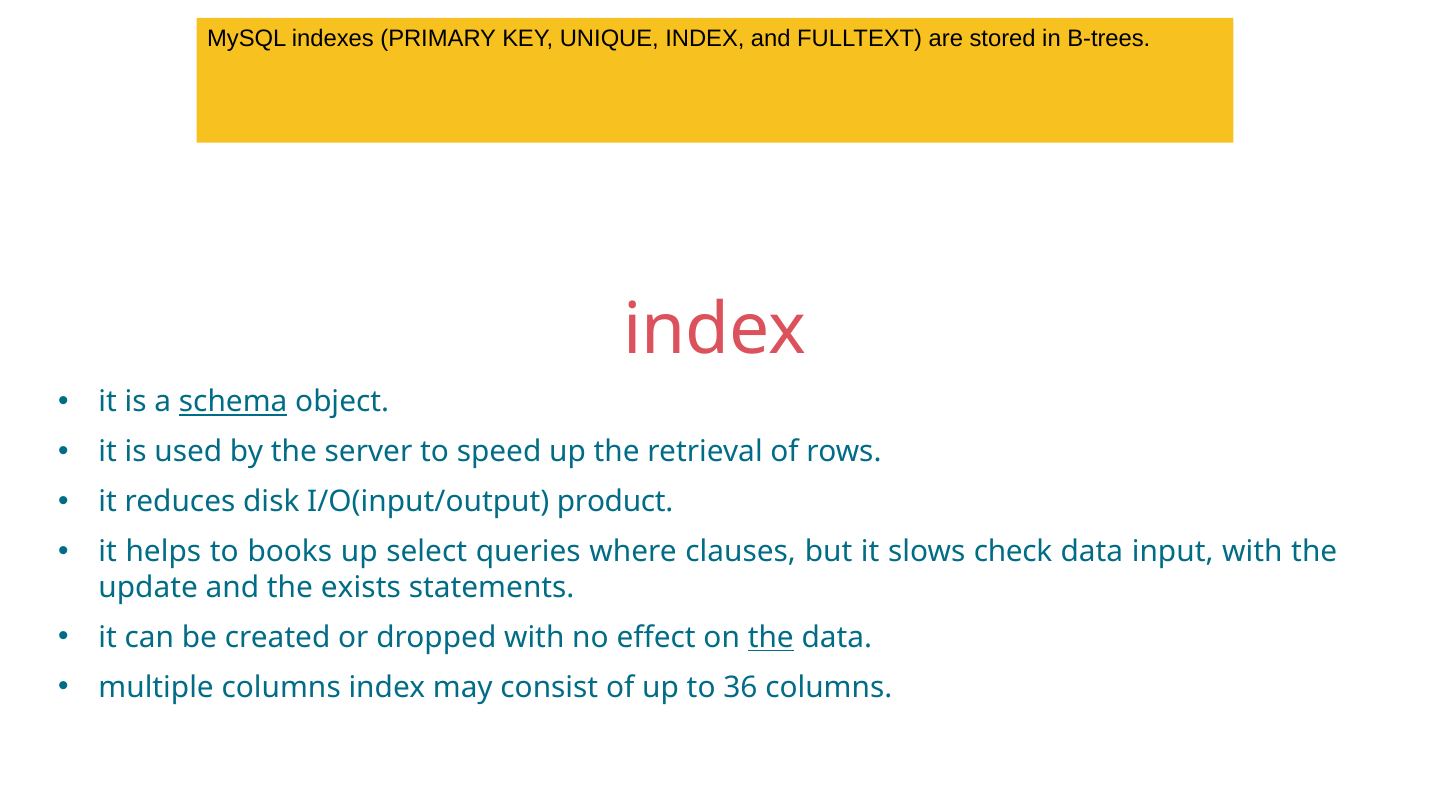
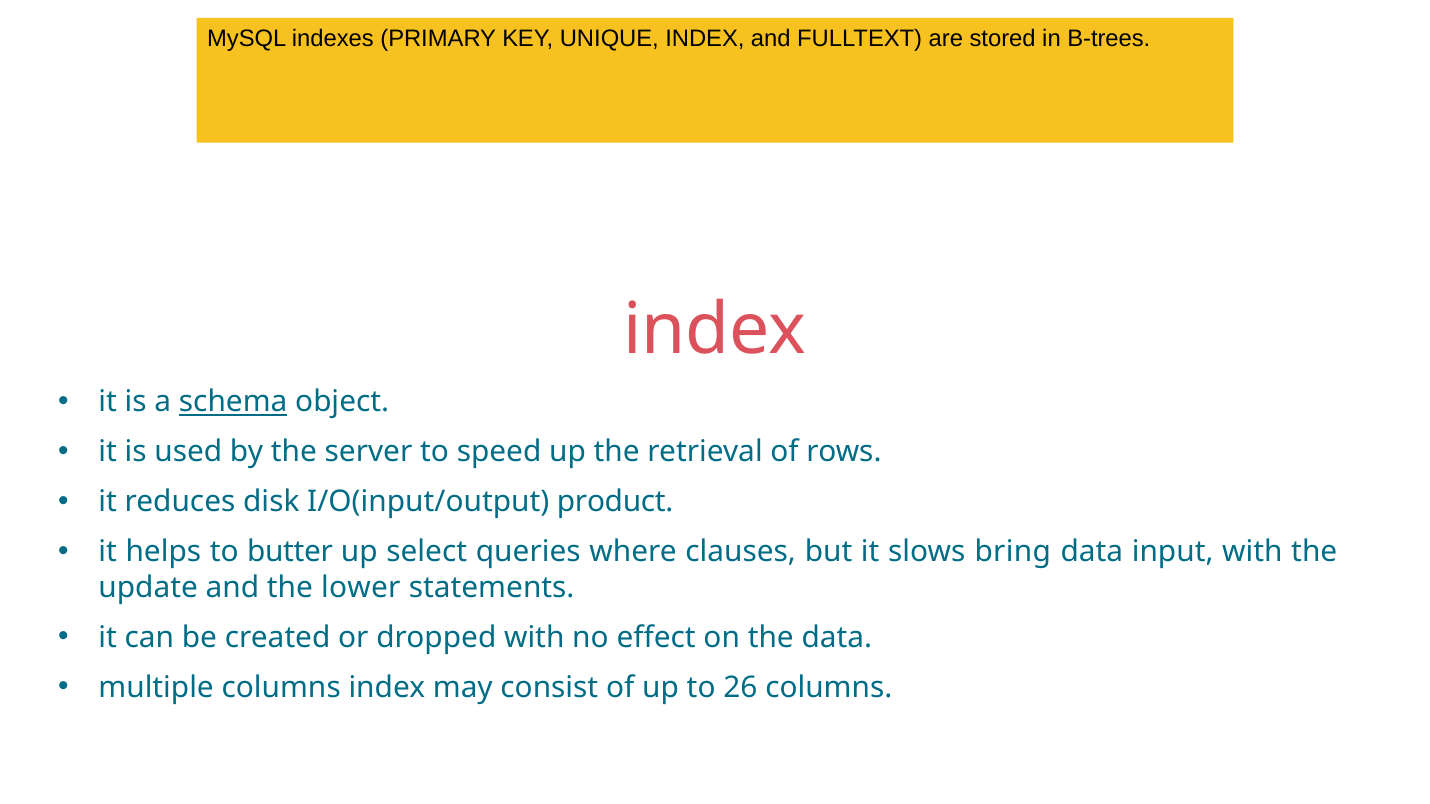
books: books -> butter
check: check -> bring
exists: exists -> lower
the at (771, 638) underline: present -> none
36: 36 -> 26
